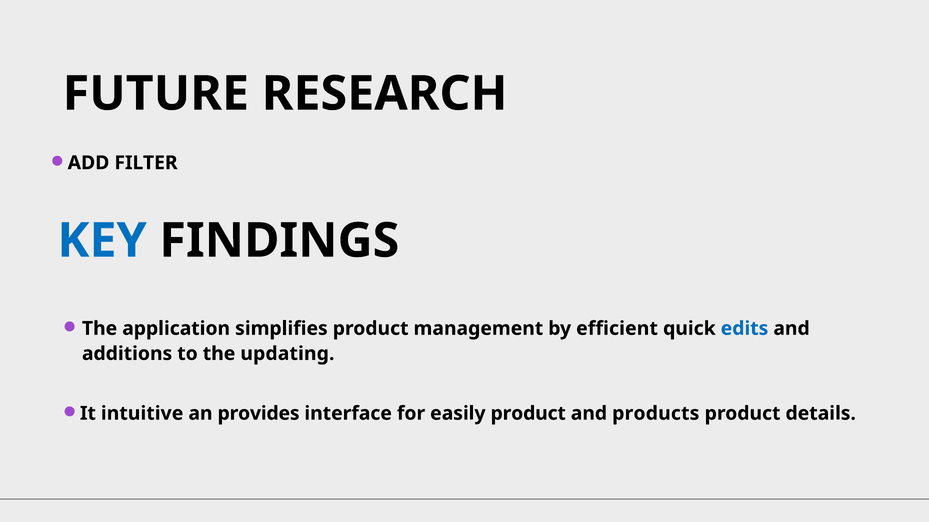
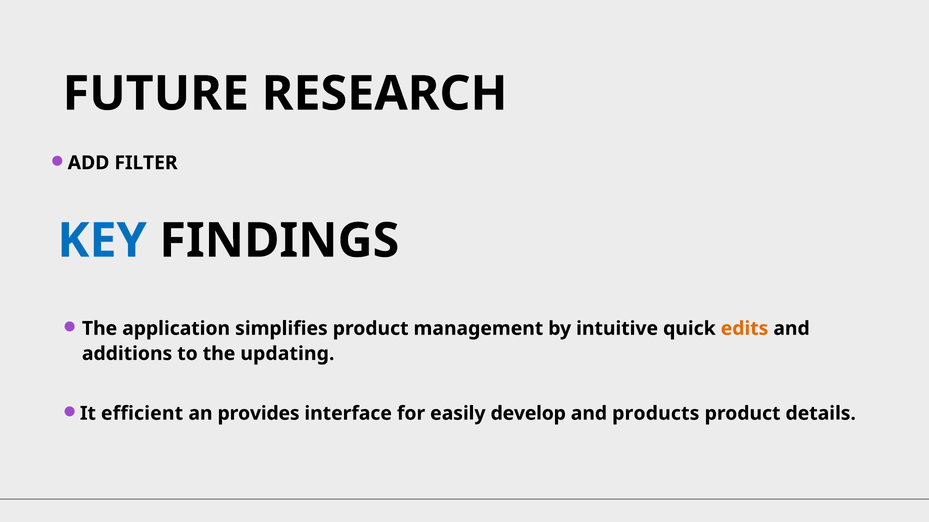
efficient: efficient -> intuitive
edits colour: blue -> orange
intuitive: intuitive -> efficient
easily product: product -> develop
